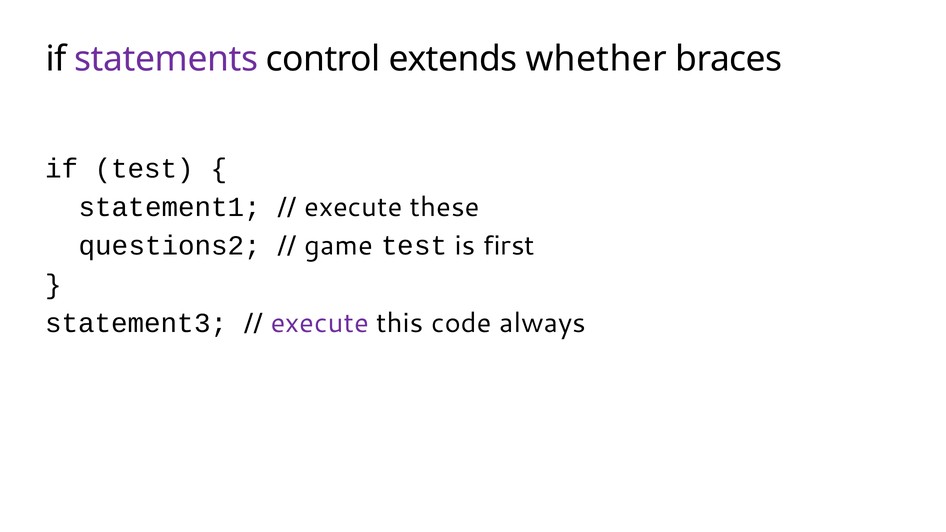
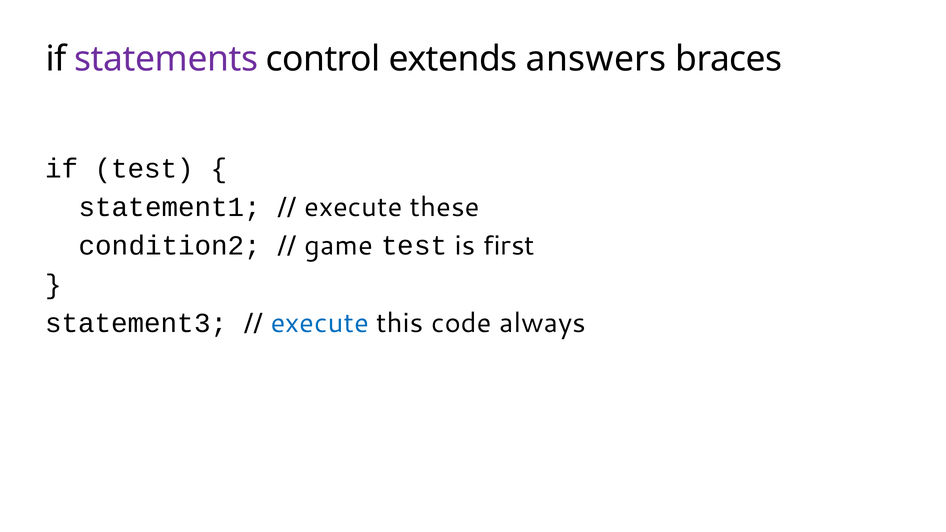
whether: whether -> answers
questions2: questions2 -> condition2
execute at (320, 323) colour: purple -> blue
